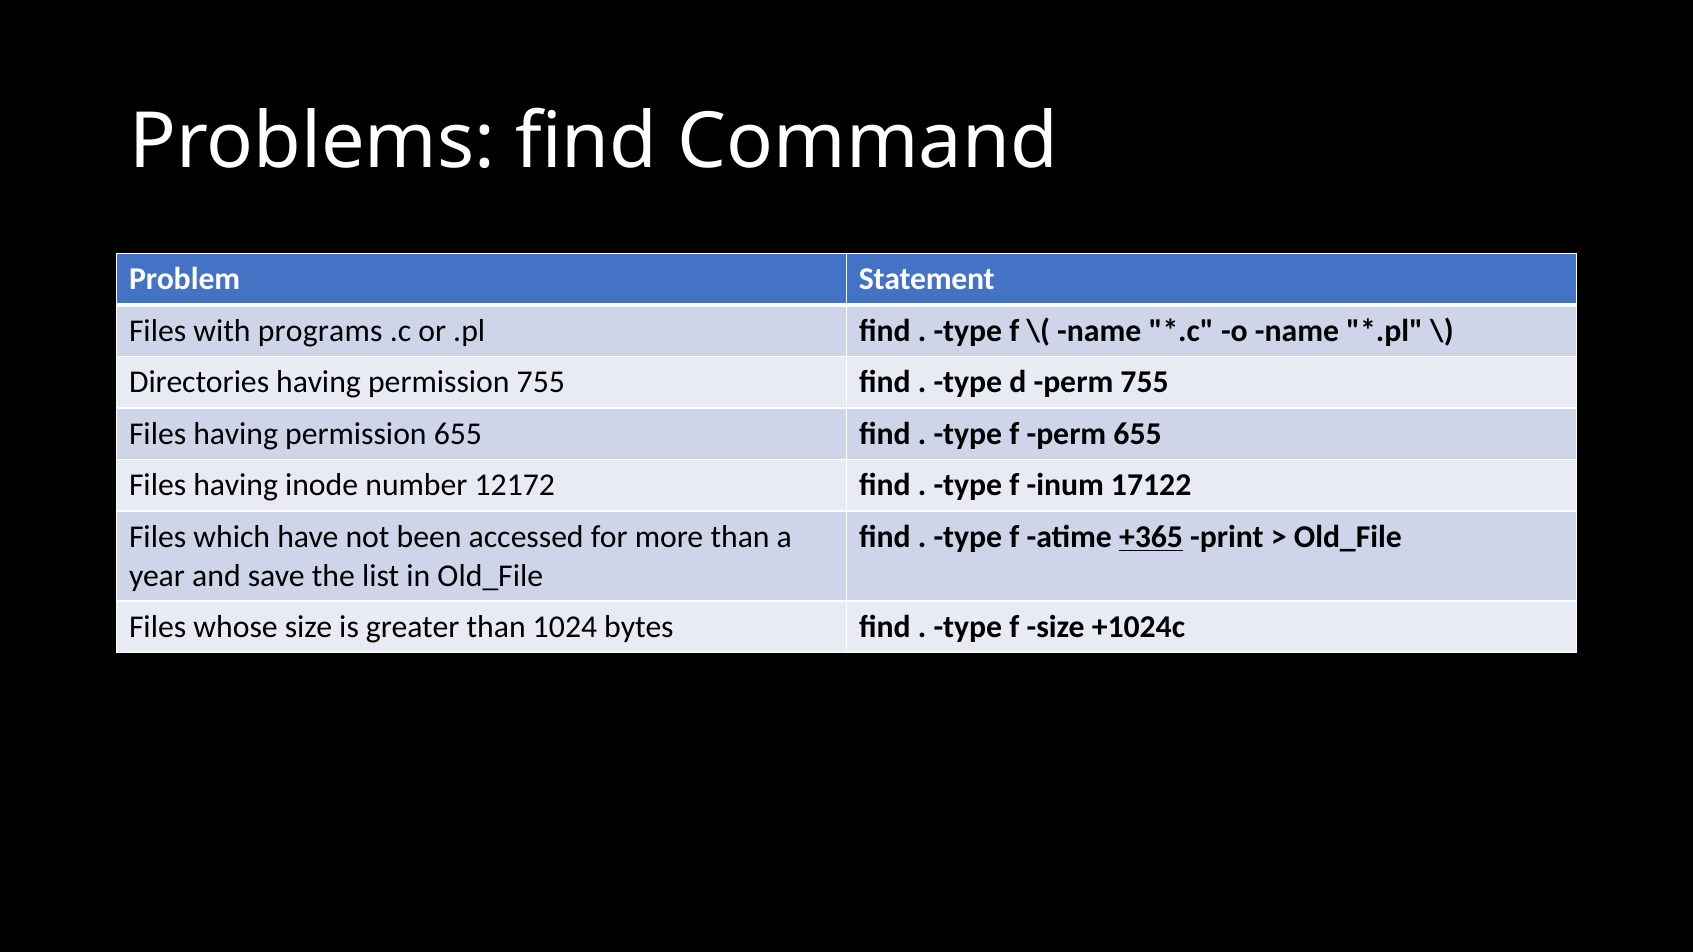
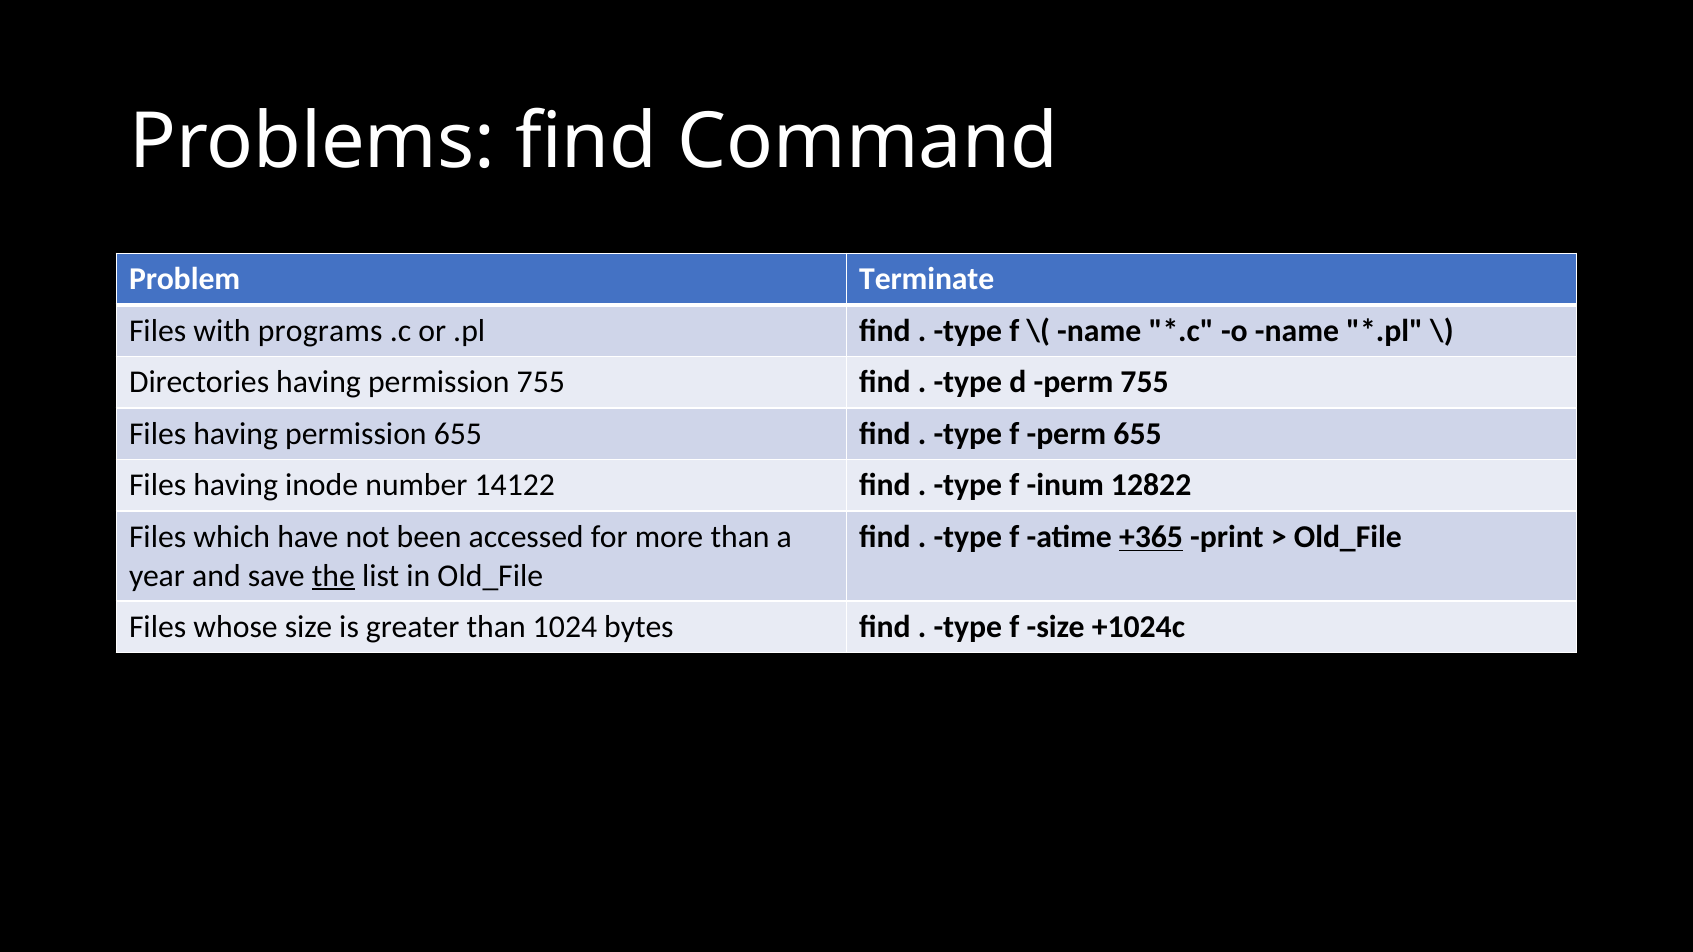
Statement: Statement -> Terminate
12172: 12172 -> 14122
17122: 17122 -> 12822
the underline: none -> present
